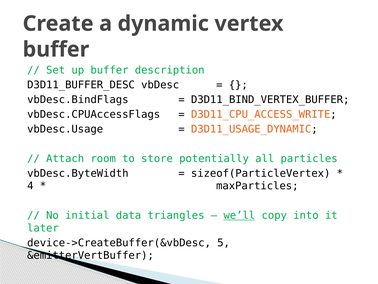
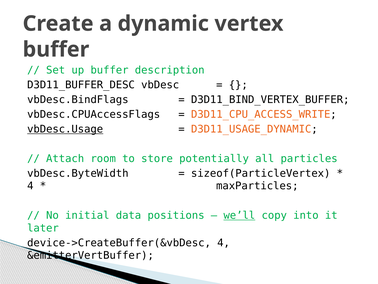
vbDesc.Usage underline: none -> present
triangles: triangles -> positions
device->CreateBuffer(&vbDesc 5: 5 -> 4
